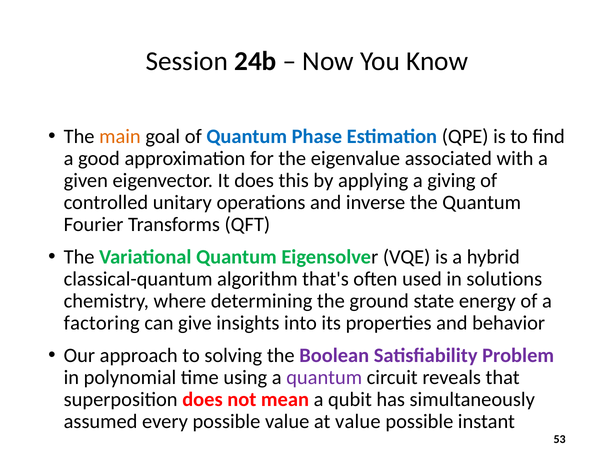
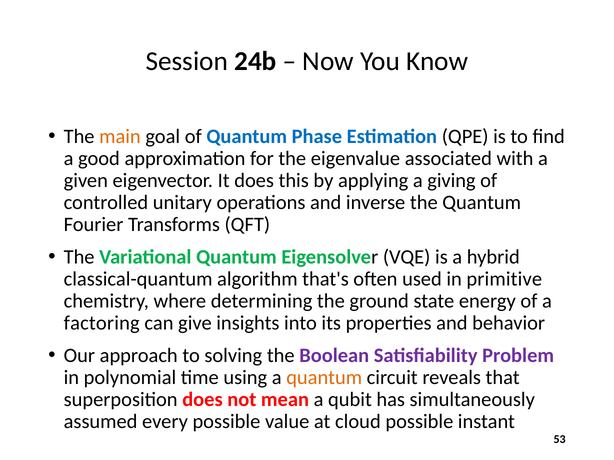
solutions: solutions -> primitive
quantum at (324, 378) colour: purple -> orange
at value: value -> cloud
